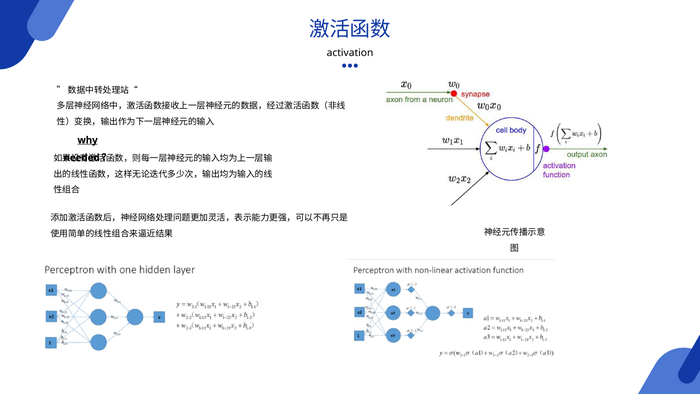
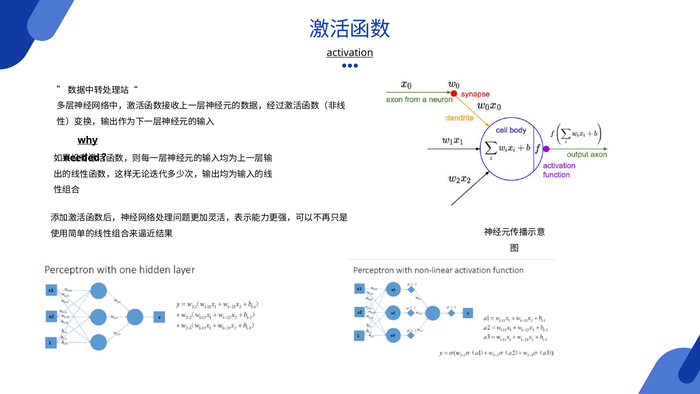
activation underline: none -> present
